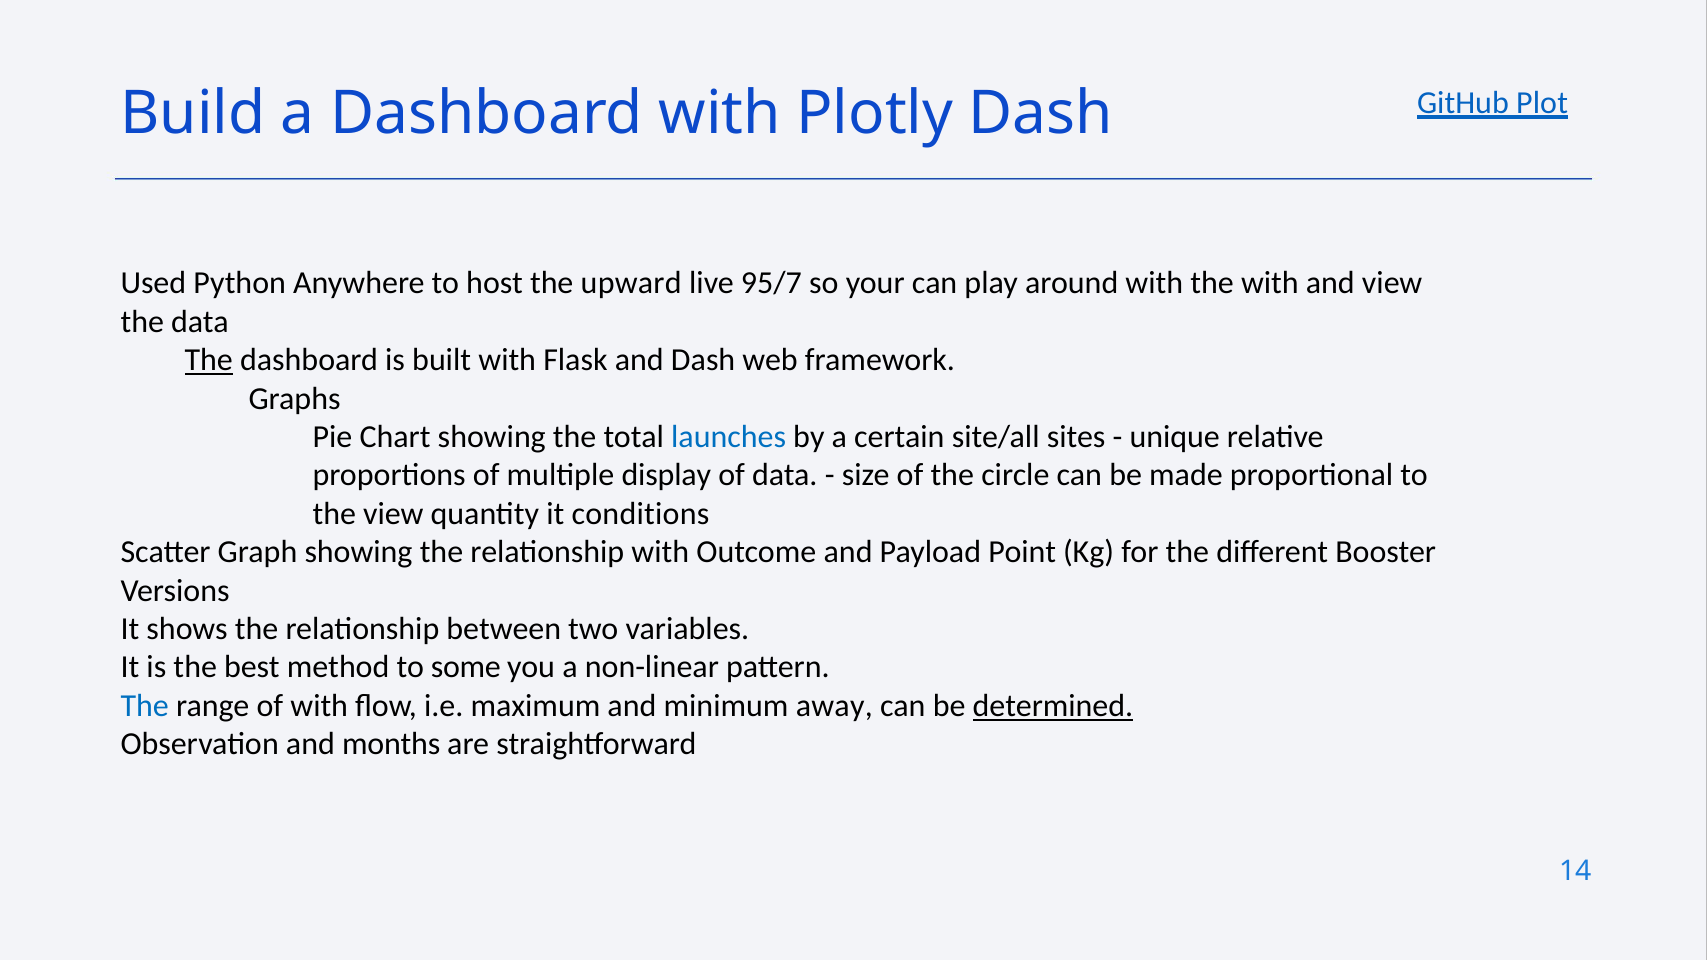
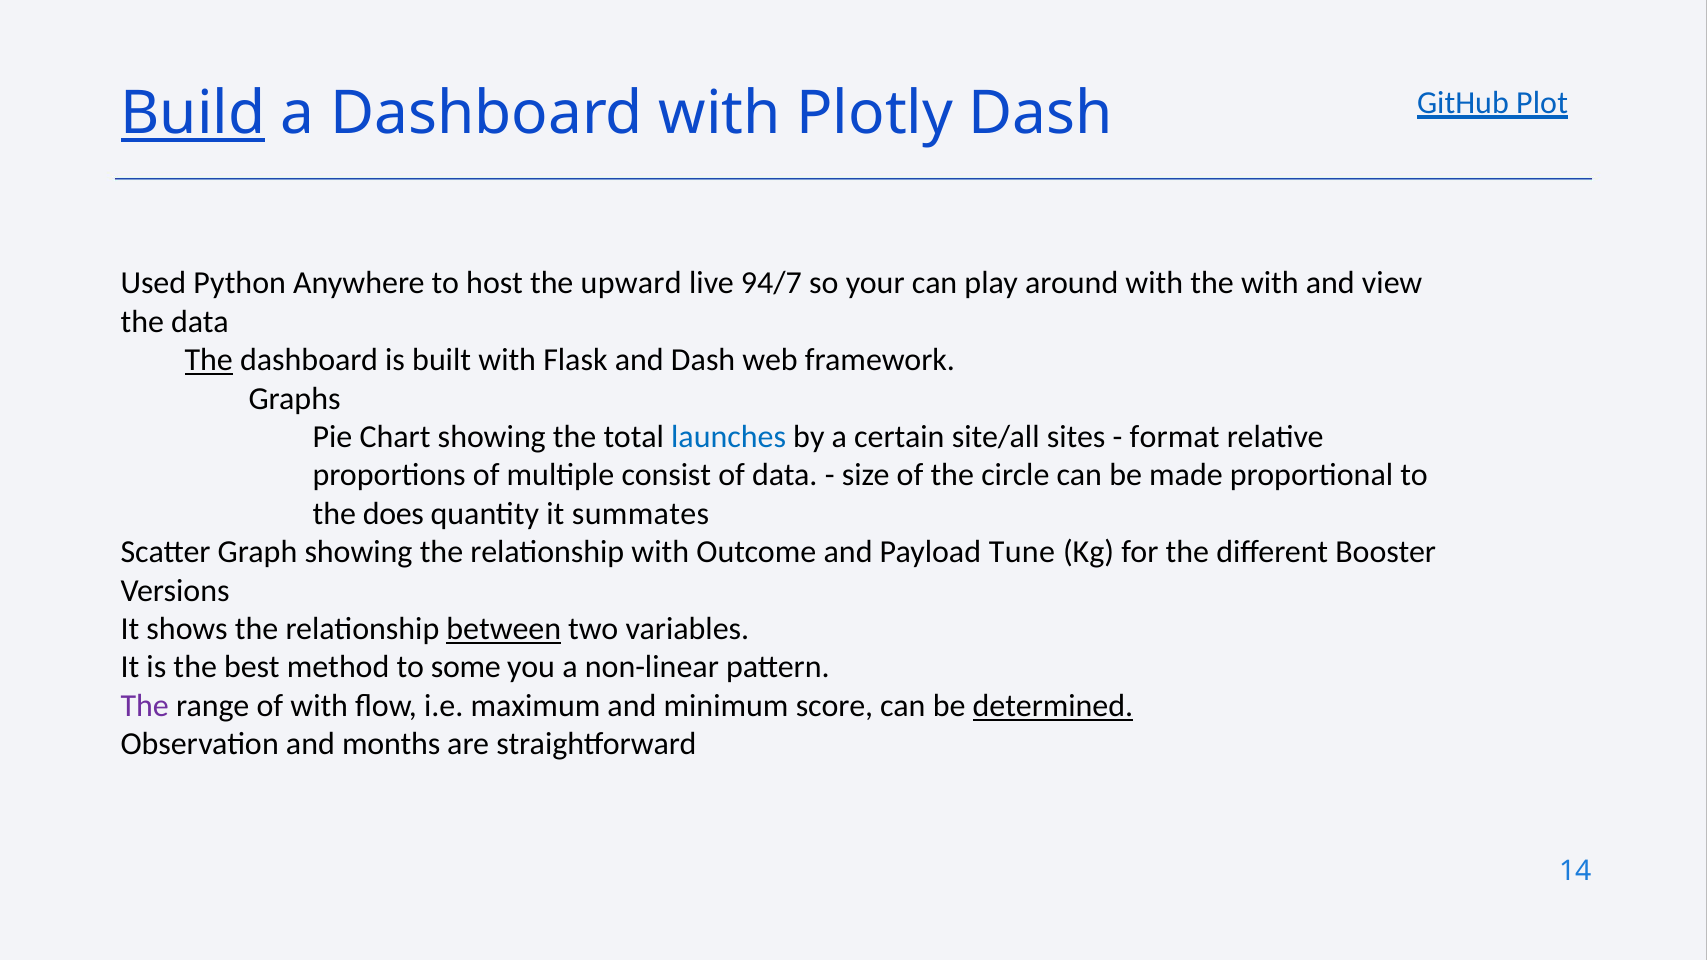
Build underline: none -> present
95/7: 95/7 -> 94/7
unique: unique -> format
display: display -> consist
the view: view -> does
conditions: conditions -> summates
Point: Point -> Tune
between underline: none -> present
The at (145, 706) colour: blue -> purple
away: away -> score
